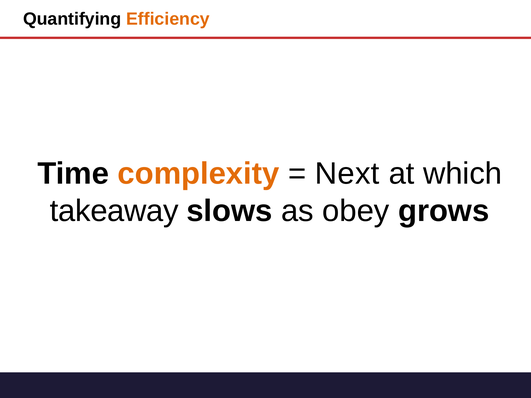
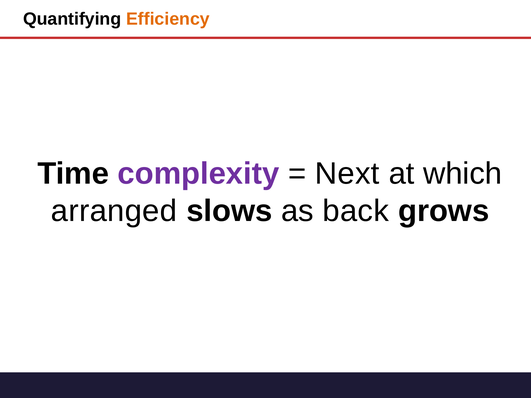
complexity colour: orange -> purple
takeaway: takeaway -> arranged
obey: obey -> back
